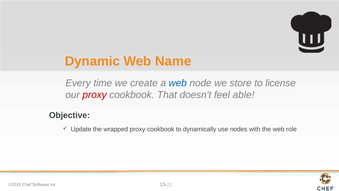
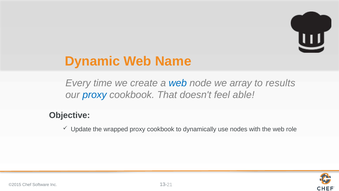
store: store -> array
license: license -> results
proxy at (95, 95) colour: red -> blue
